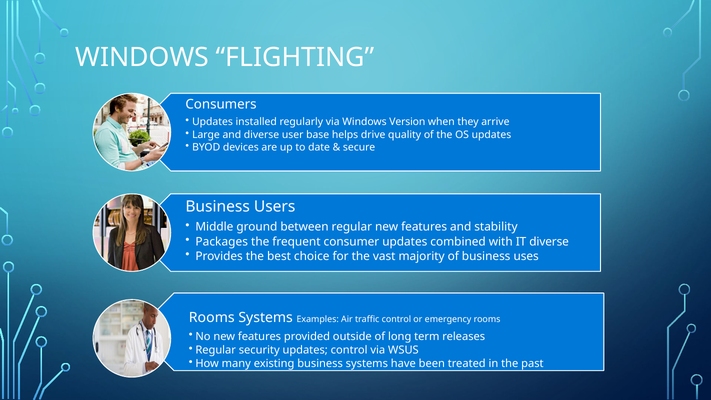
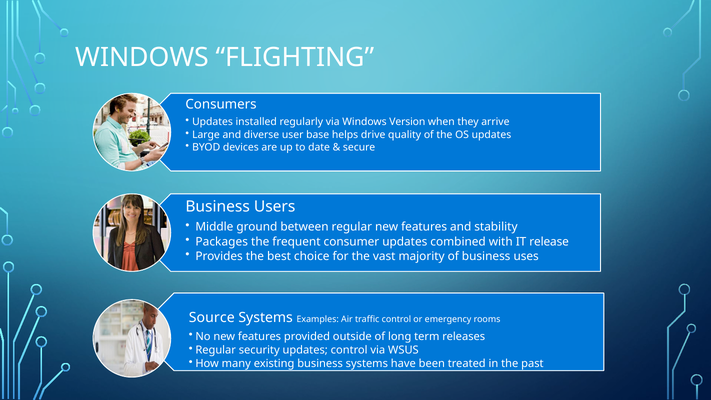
IT diverse: diverse -> release
Rooms at (212, 318): Rooms -> Source
